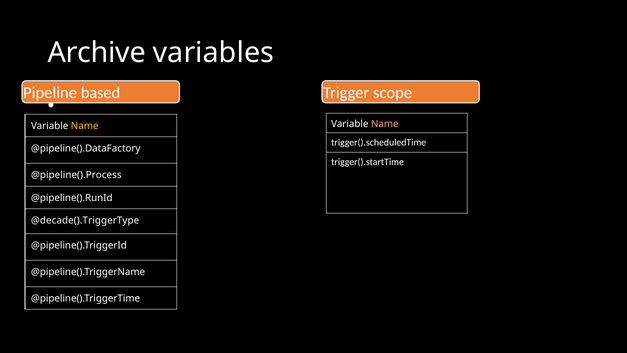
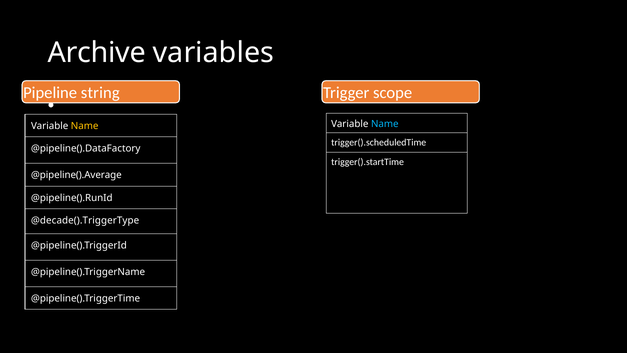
based: based -> string
Name at (385, 124) colour: pink -> light blue
@pipeline().Process: @pipeline().Process -> @pipeline().Average
